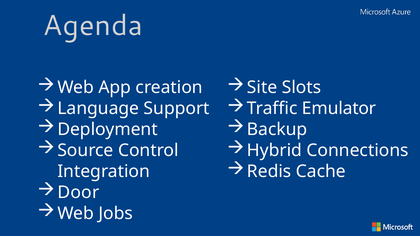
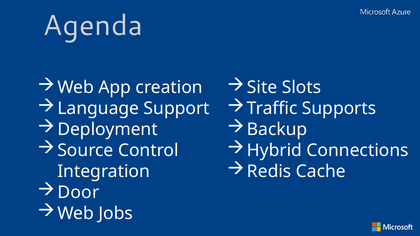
Emulator: Emulator -> Supports
